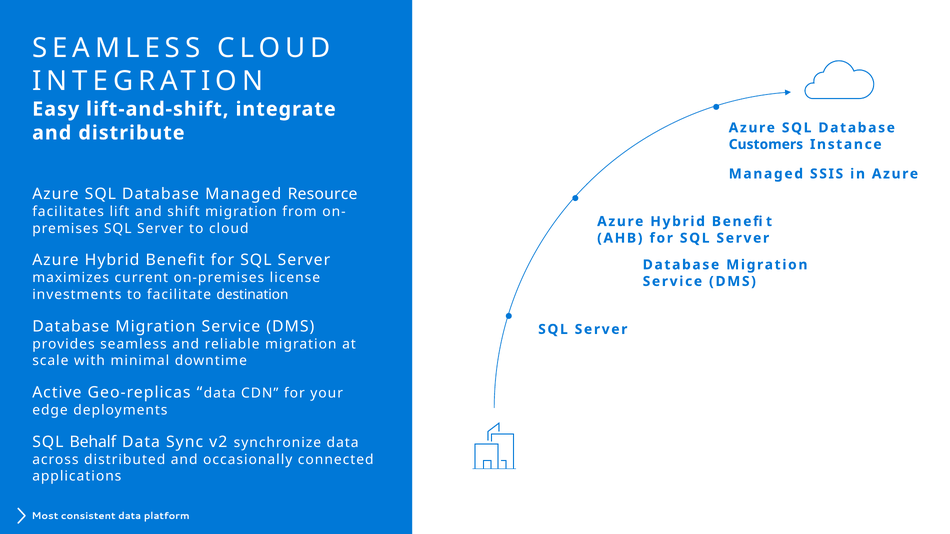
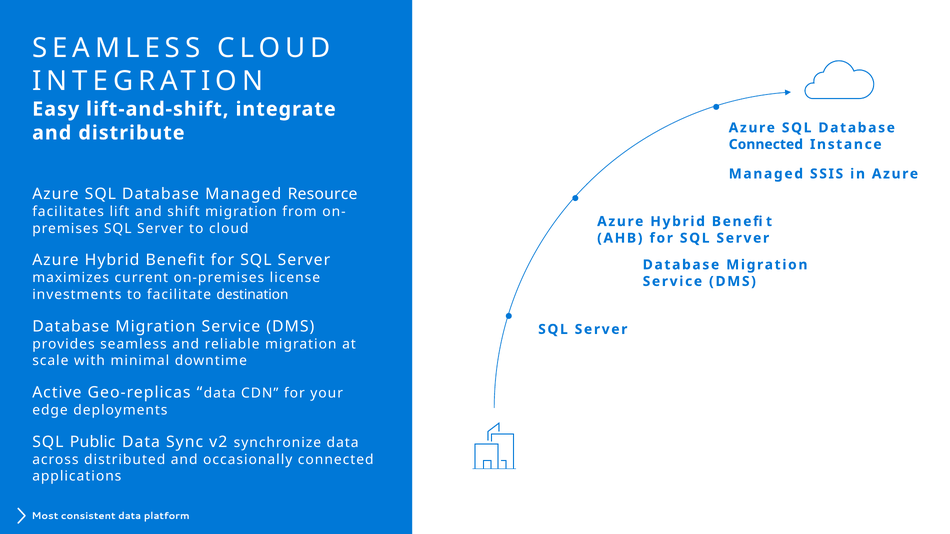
Customers at (766, 144): Customers -> Connected
Behalf: Behalf -> Public
